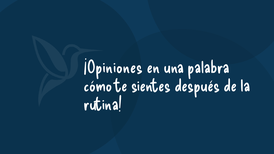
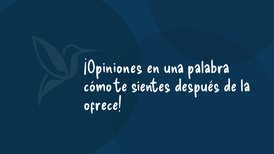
rutina: rutina -> ofrece
